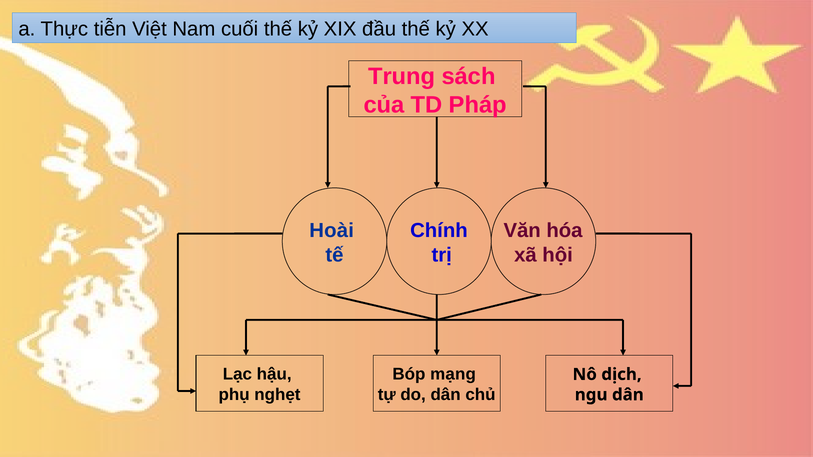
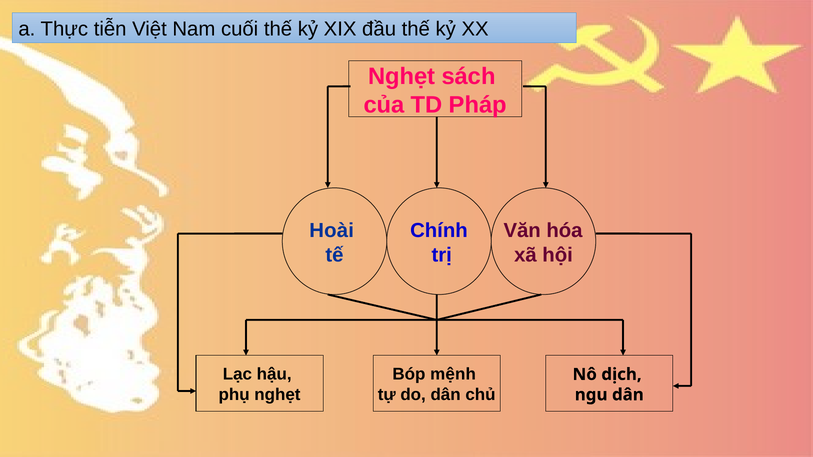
Trung at (402, 76): Trung -> Nghẹt
mạng: mạng -> mệnh
